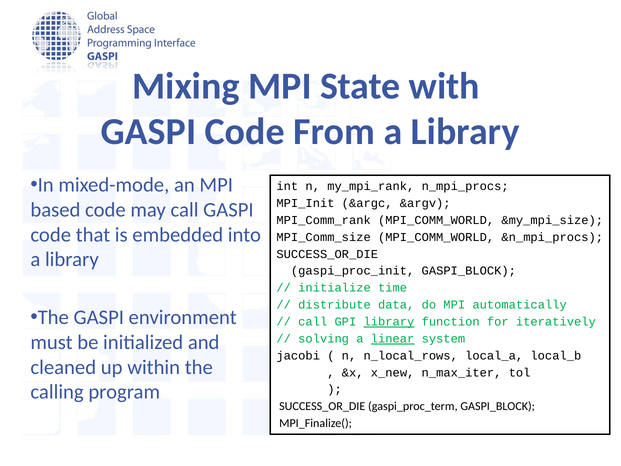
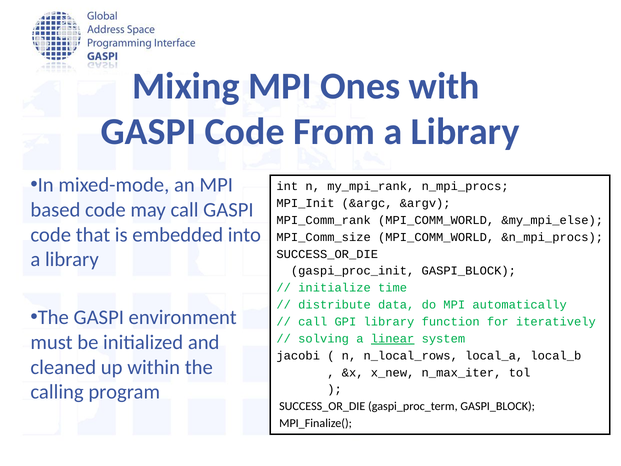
State: State -> Ones
&my_mpi_size: &my_mpi_size -> &my_mpi_else
library at (389, 322) underline: present -> none
